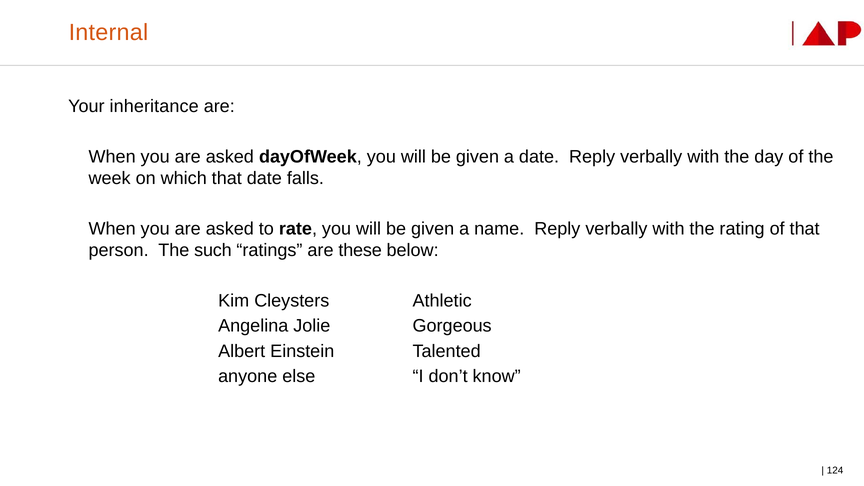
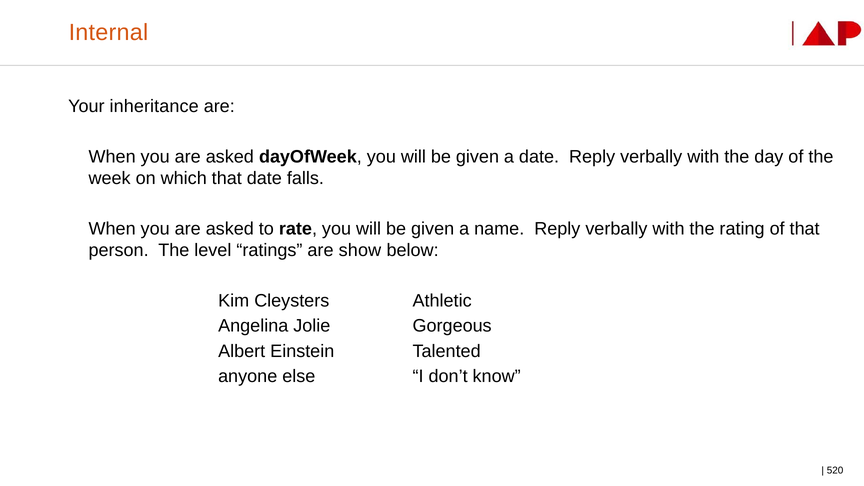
such: such -> level
these: these -> show
124: 124 -> 520
